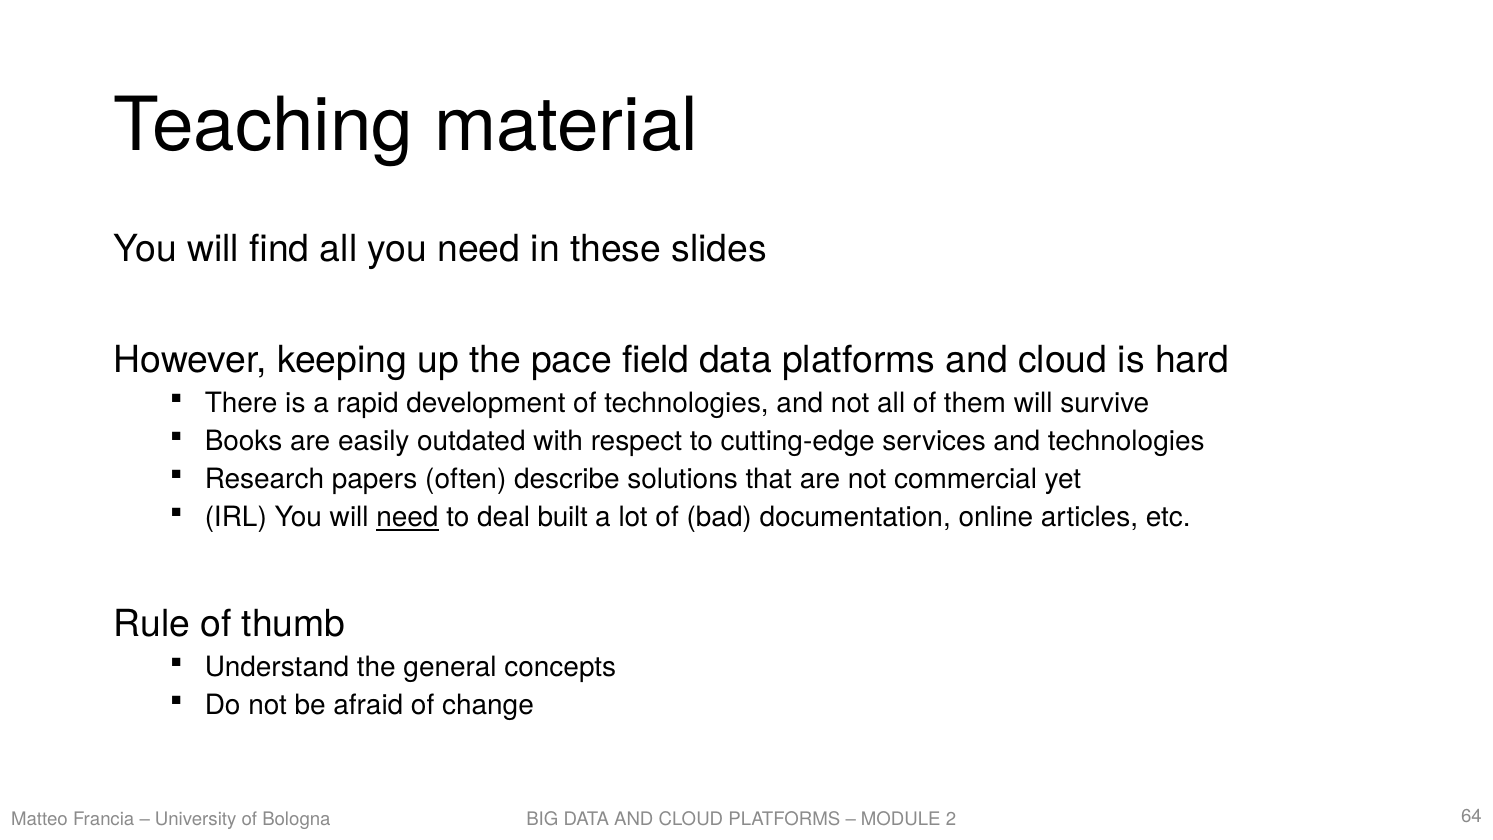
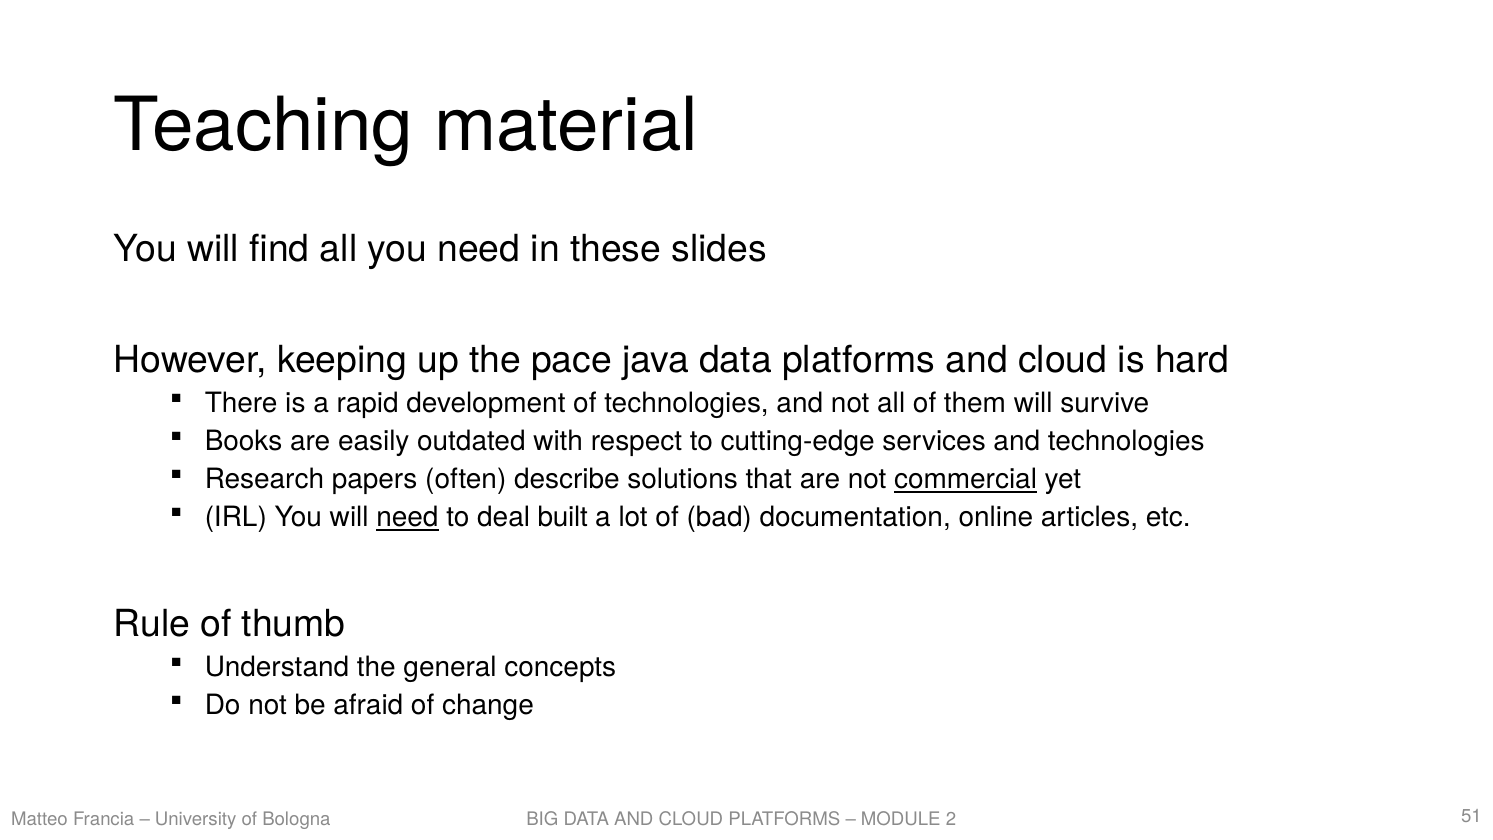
field: field -> java
commercial underline: none -> present
64: 64 -> 51
